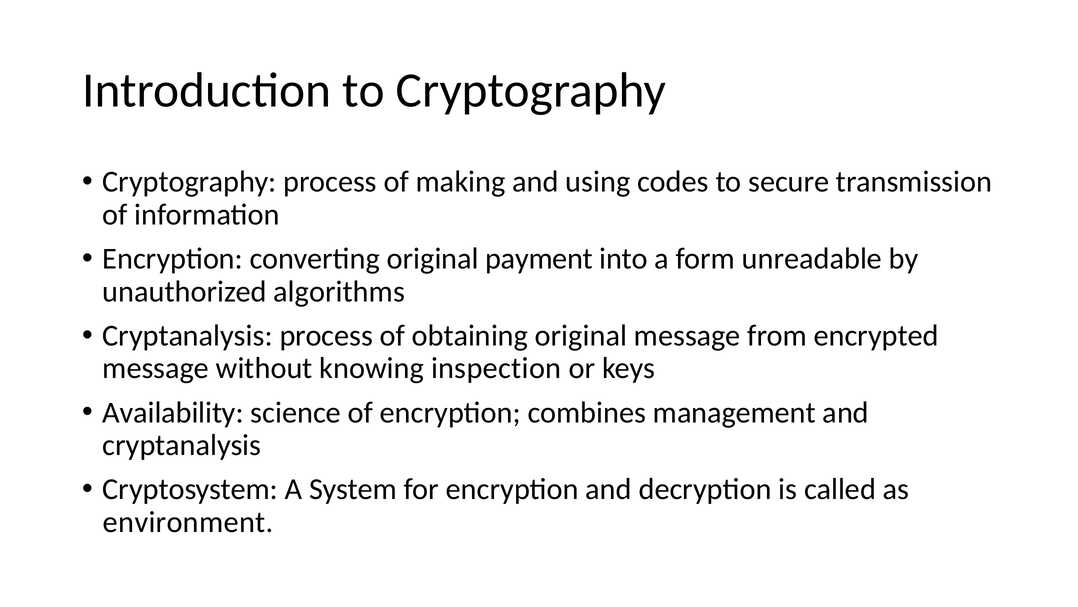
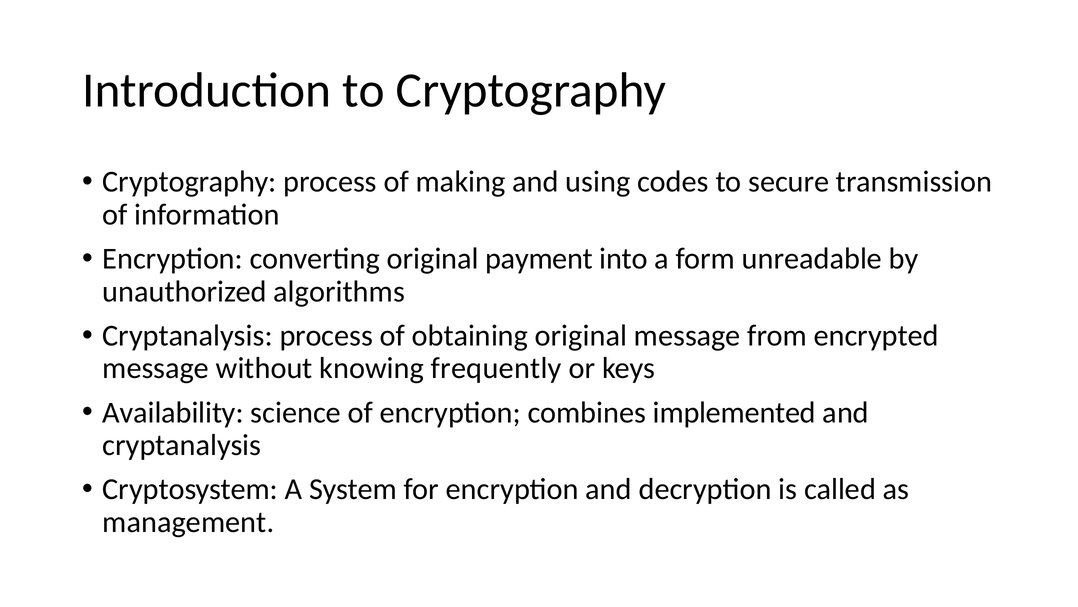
inspection: inspection -> frequently
management: management -> implemented
environment: environment -> management
